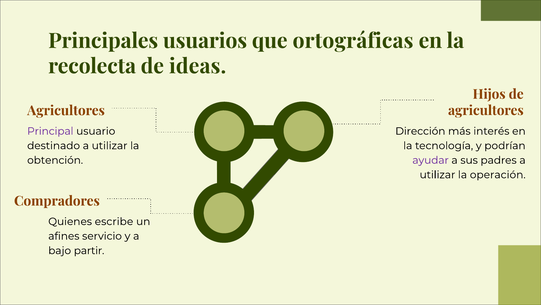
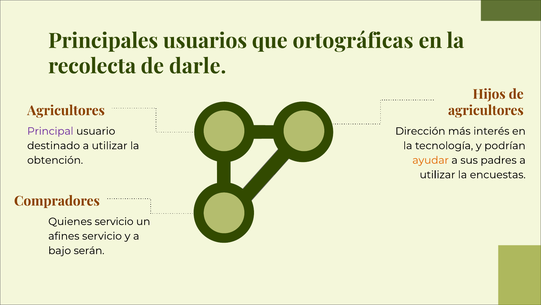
ideas: ideas -> darle
ayudar colour: purple -> orange
operación: operación -> encuestas
Quienes escribe: escribe -> servicio
partir: partir -> serán
